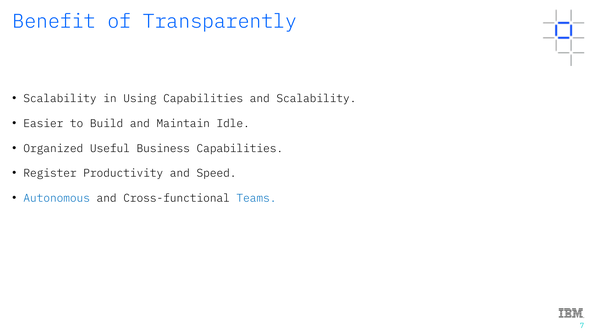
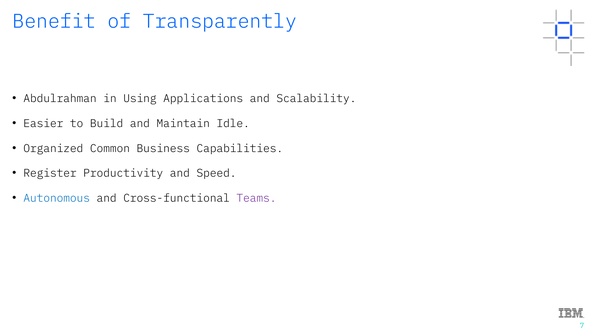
Scalability at (60, 99): Scalability -> Abdulrahman
Using Capabilities: Capabilities -> Applications
Useful: Useful -> Common
Teams colour: blue -> purple
